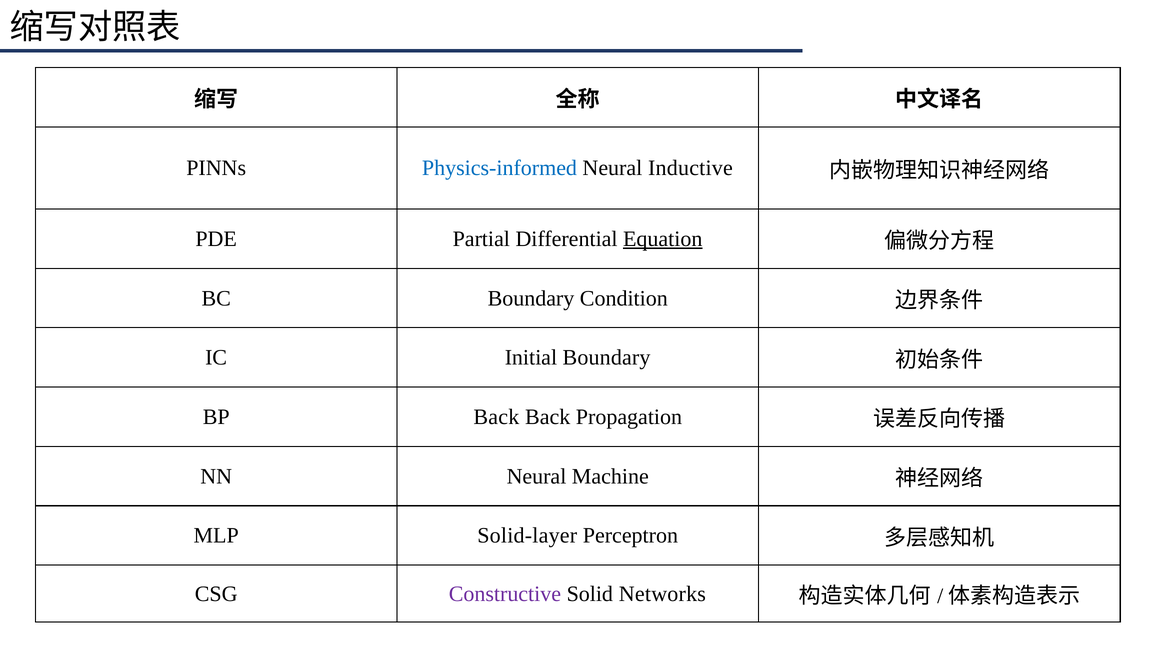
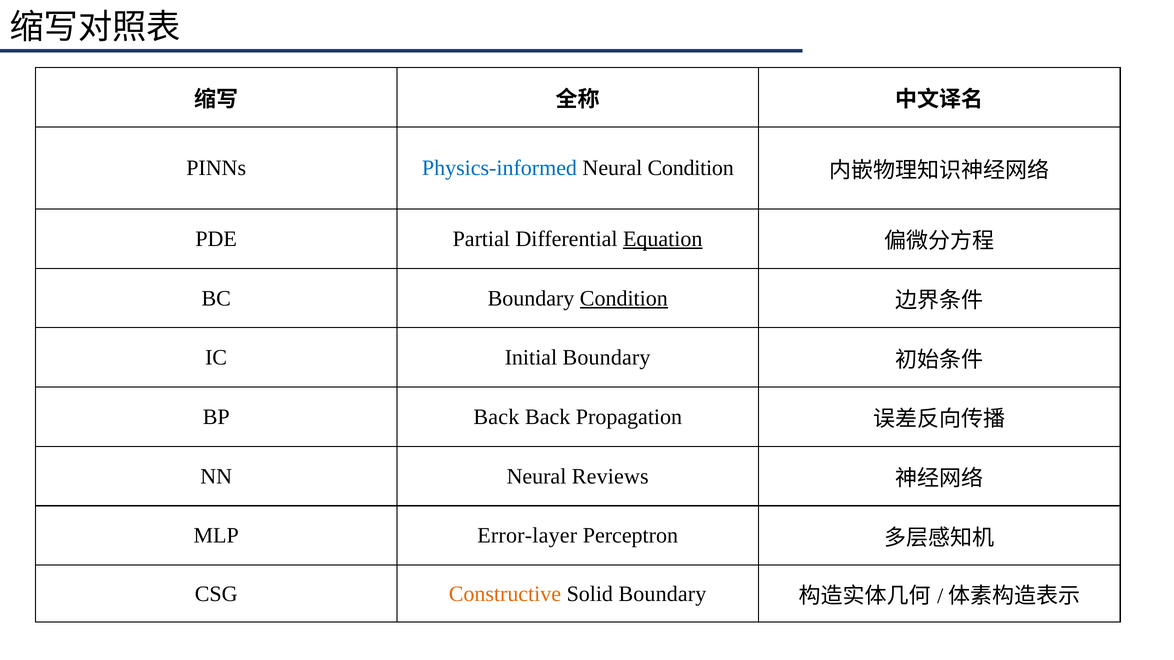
Neural Inductive: Inductive -> Condition
Condition at (624, 298) underline: none -> present
Machine: Machine -> Reviews
Solid-layer: Solid-layer -> Error-layer
Constructive colour: purple -> orange
Solid Networks: Networks -> Boundary
